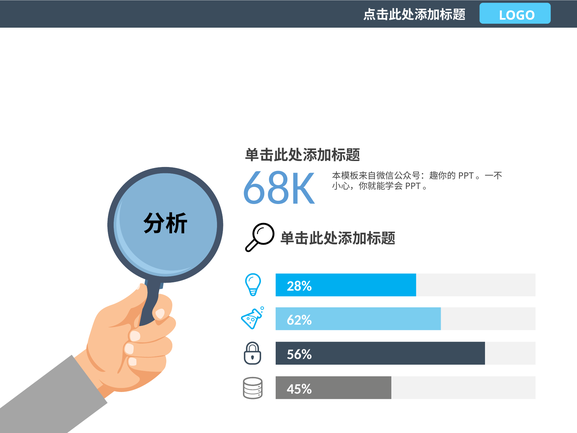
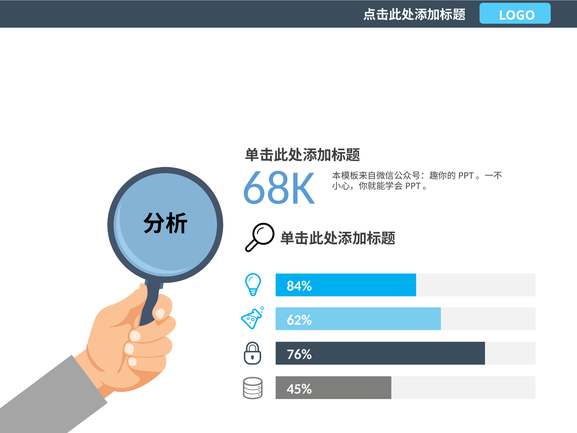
28%: 28% -> 84%
56%: 56% -> 76%
